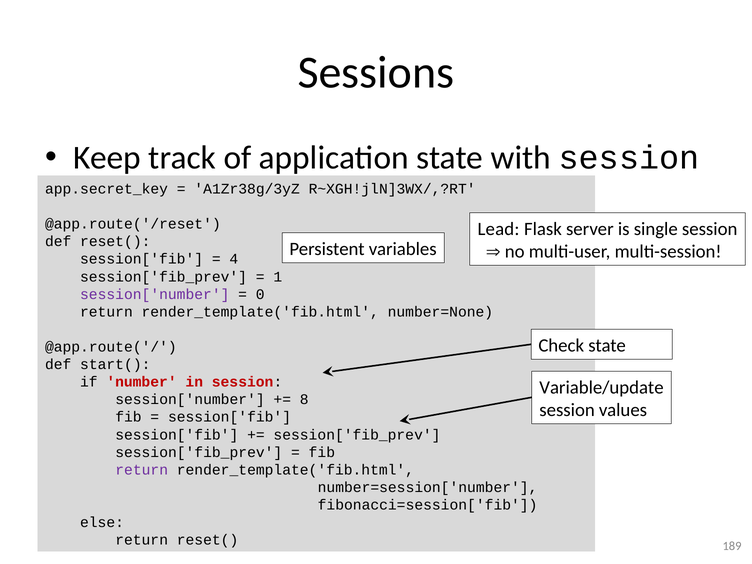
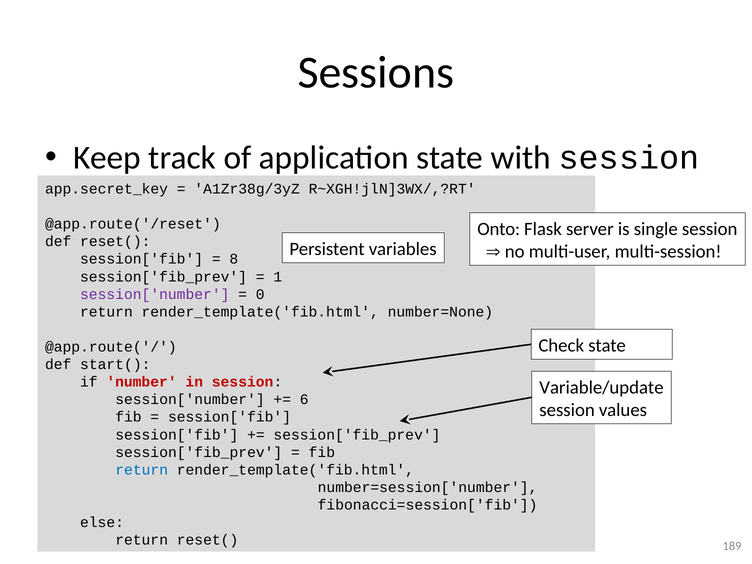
Lead: Lead -> Onto
4: 4 -> 8
8: 8 -> 6
return at (142, 470) colour: purple -> blue
